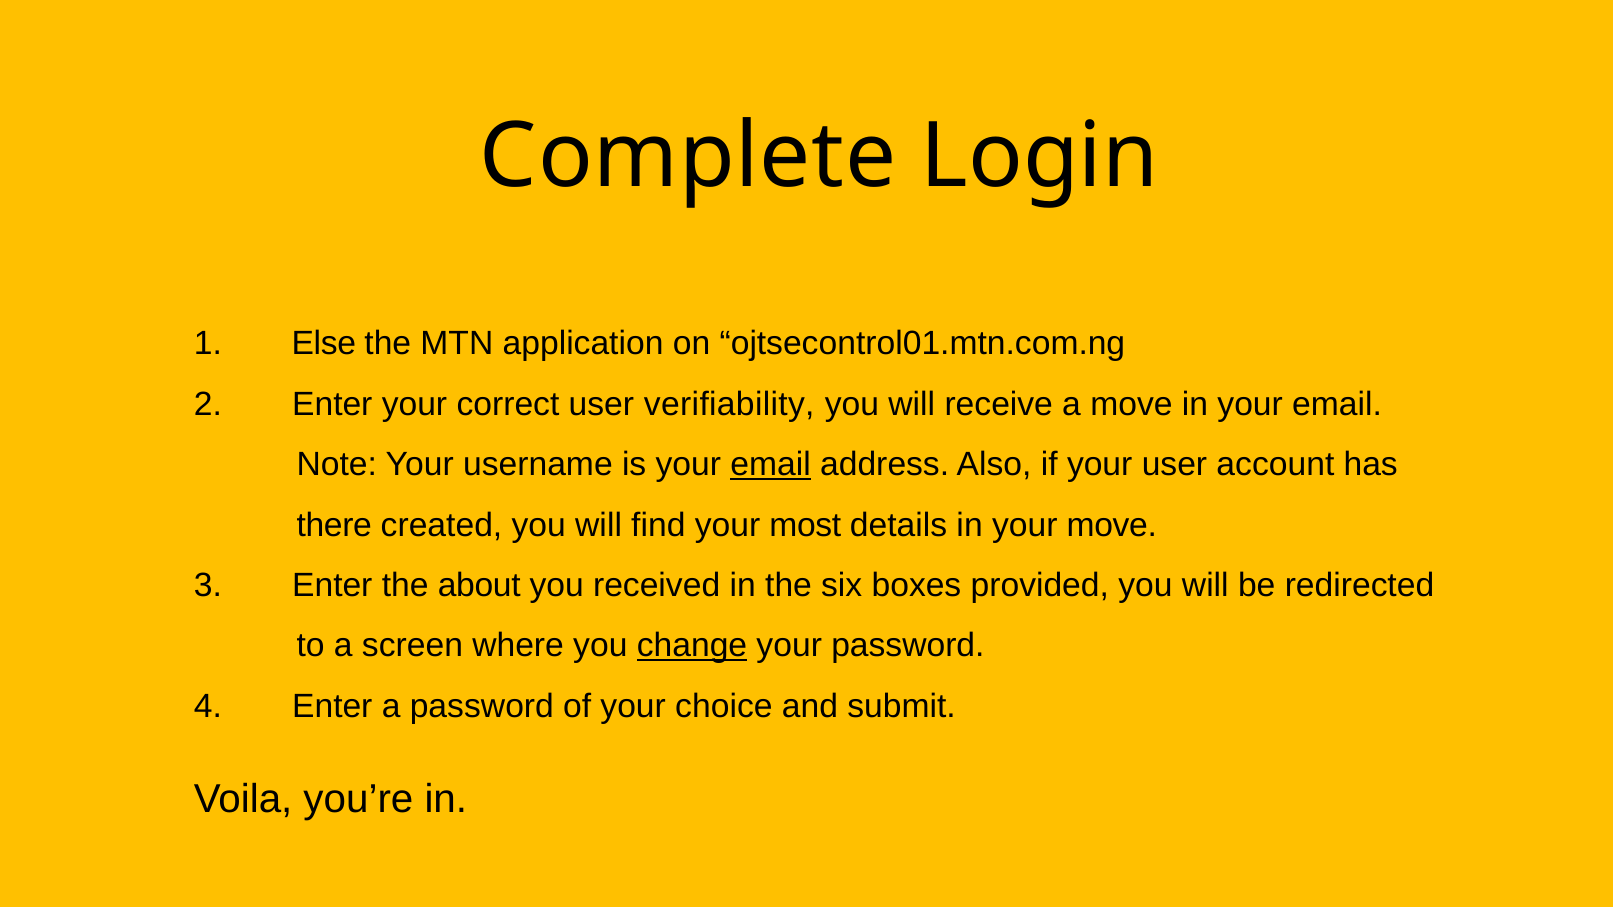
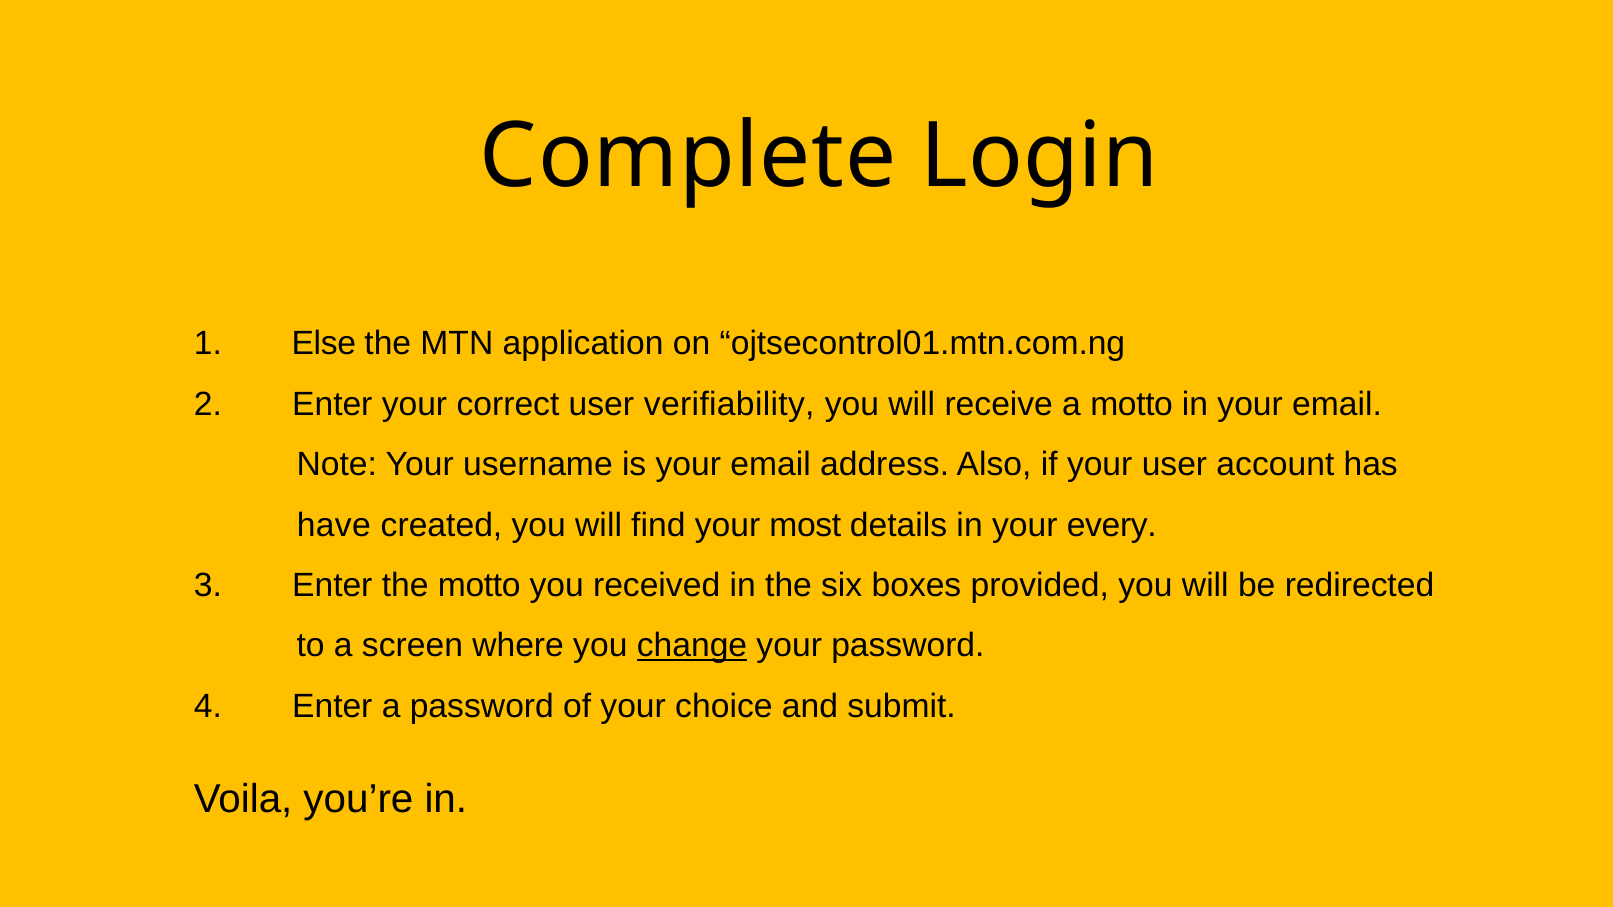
a move: move -> motto
email at (771, 465) underline: present -> none
there: there -> have
your move: move -> every
the about: about -> motto
